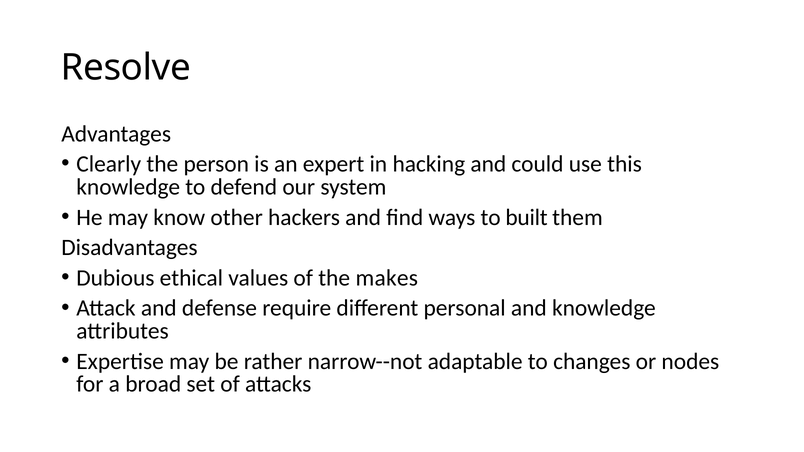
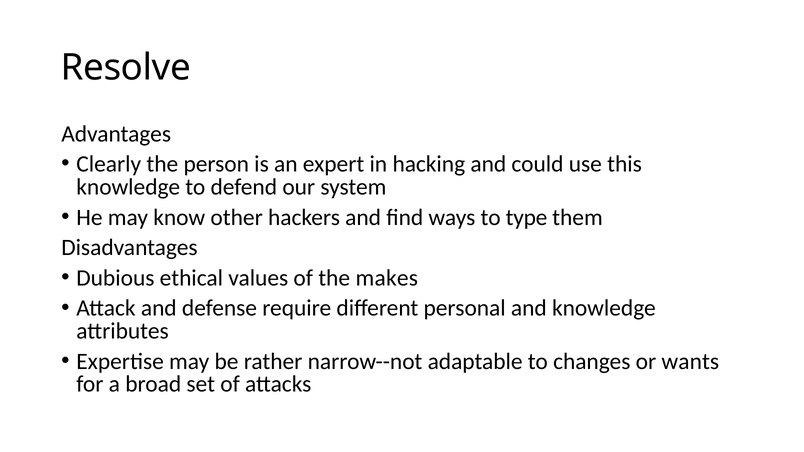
built: built -> type
nodes: nodes -> wants
